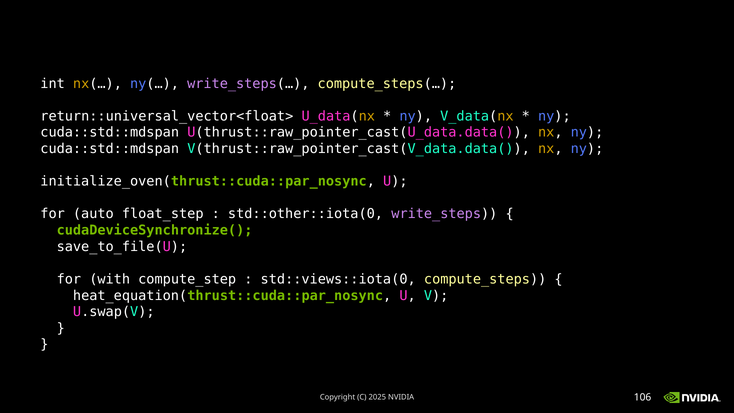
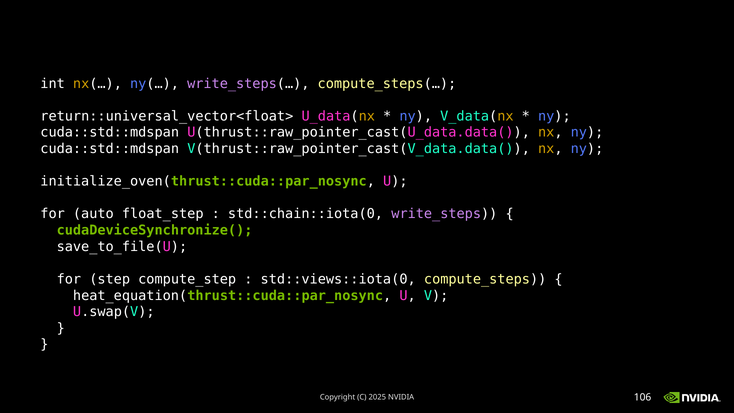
std::other::iota(0: std::other::iota(0 -> std::chain::iota(0
with: with -> step
